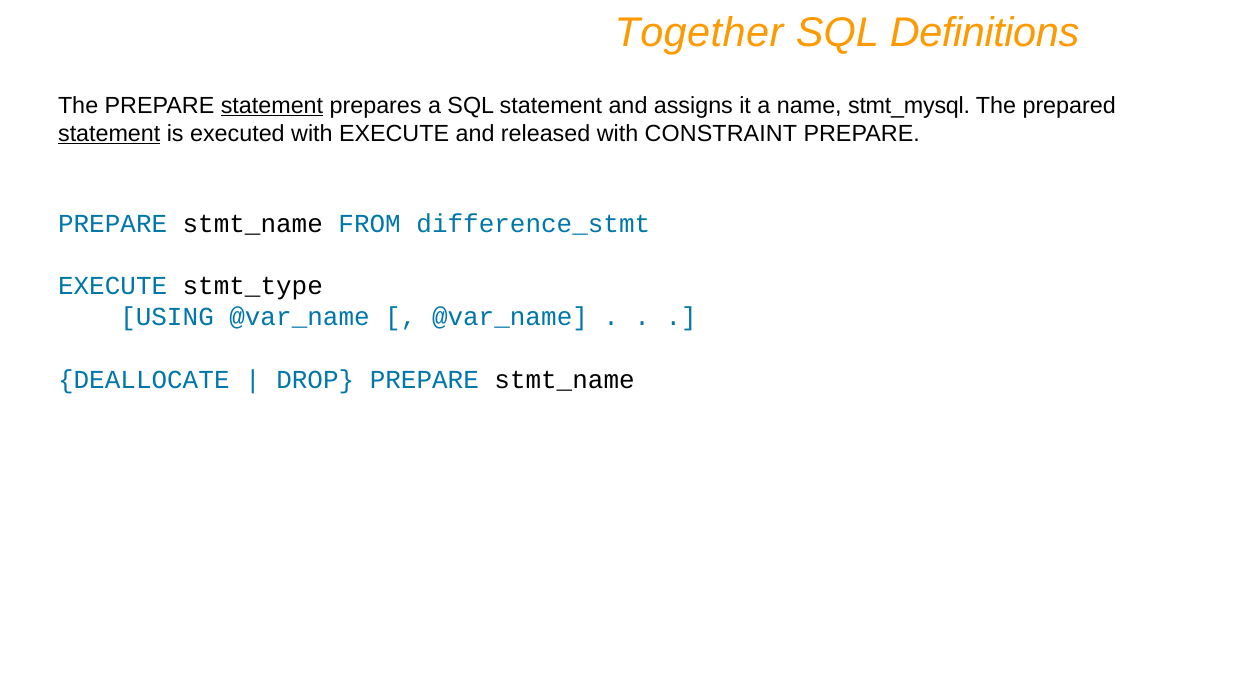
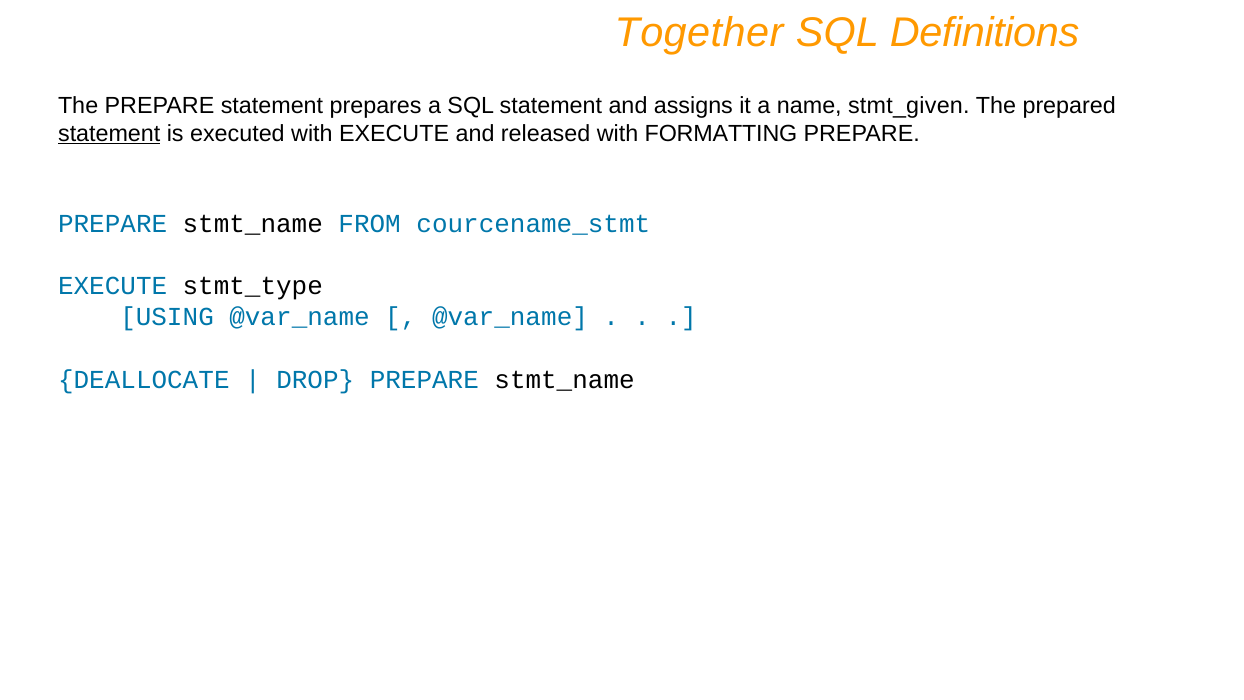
statement at (272, 106) underline: present -> none
stmt_mysql: stmt_mysql -> stmt_given
CONSTRAINT: CONSTRAINT -> FORMATTING
difference_stmt: difference_stmt -> courcename_stmt
